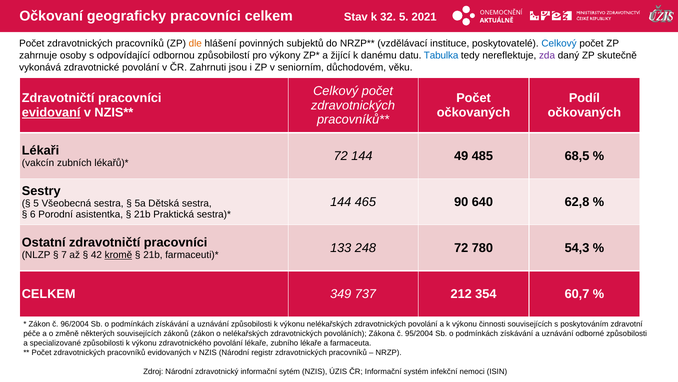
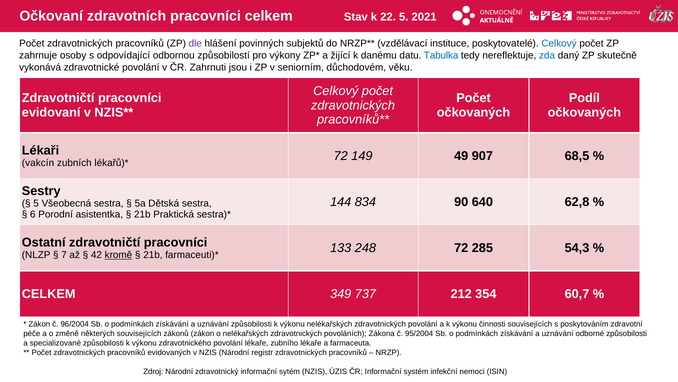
geograficky: geograficky -> zdravotních
32: 32 -> 22
dle colour: orange -> purple
zda colour: purple -> blue
evidovaní underline: present -> none
72 144: 144 -> 149
485: 485 -> 907
465: 465 -> 834
780: 780 -> 285
